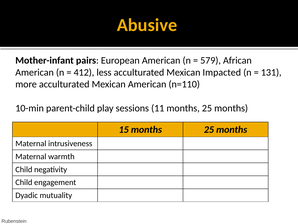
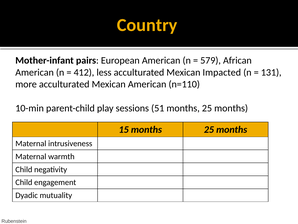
Abusive: Abusive -> Country
11: 11 -> 51
